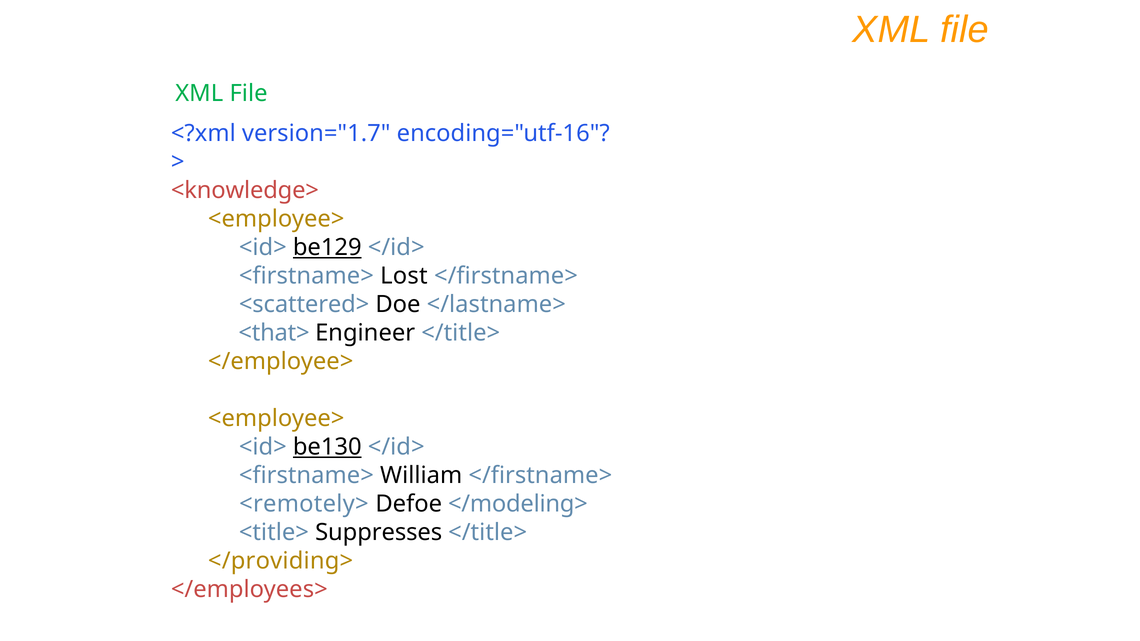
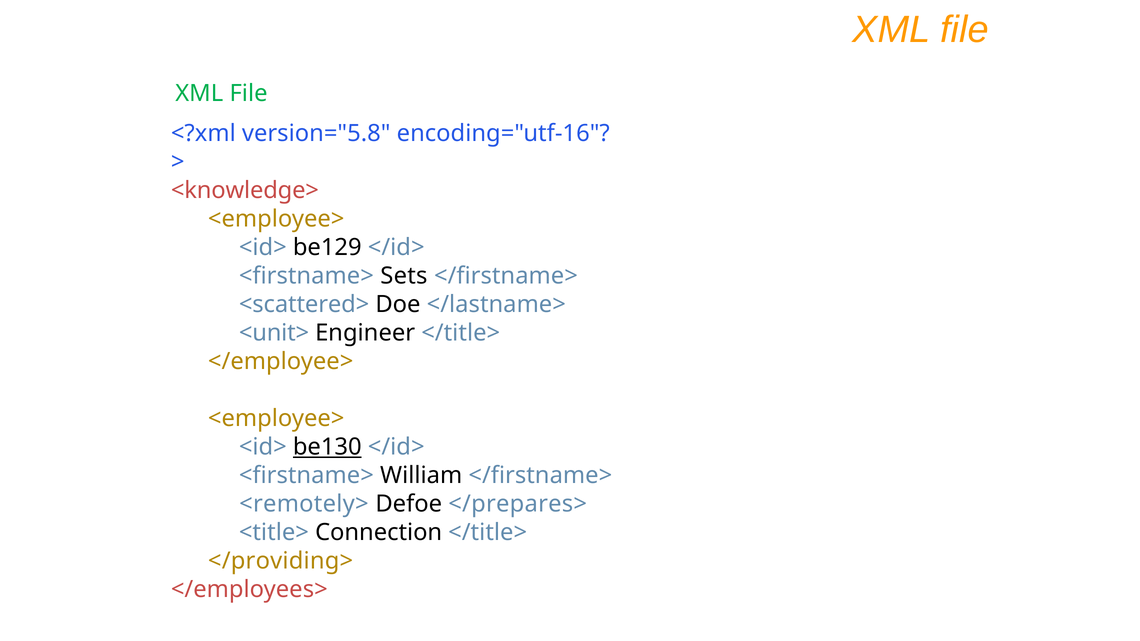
version="1.7: version="1.7 -> version="5.8
be129 underline: present -> none
Lost: Lost -> Sets
<that>: <that> -> <unit>
</modeling>: </modeling> -> </prepares>
Suppresses: Suppresses -> Connection
